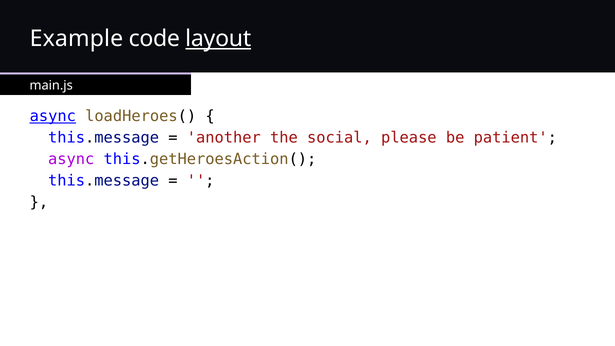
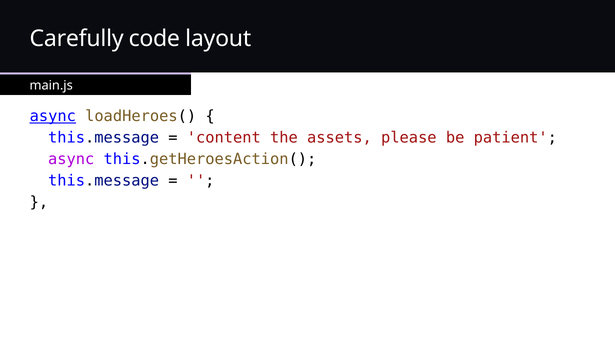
Example: Example -> Carefully
layout underline: present -> none
another: another -> content
social: social -> assets
